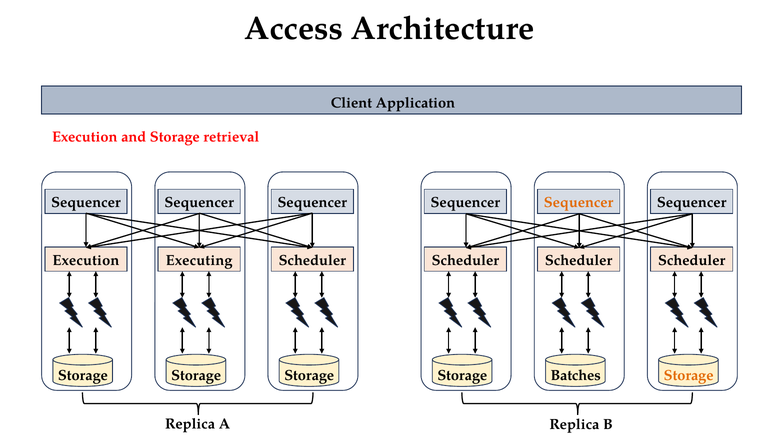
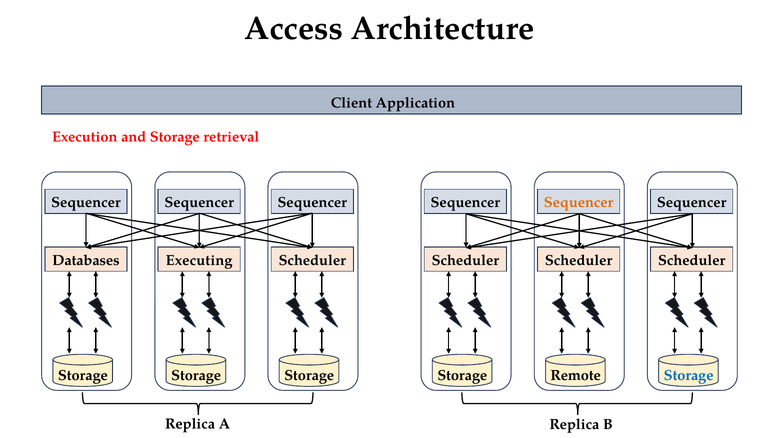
Execution at (86, 260): Execution -> Databases
Batches: Batches -> Remote
Storage at (689, 376) colour: orange -> blue
